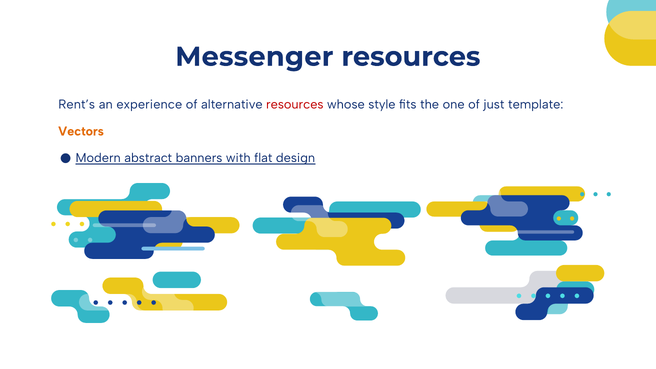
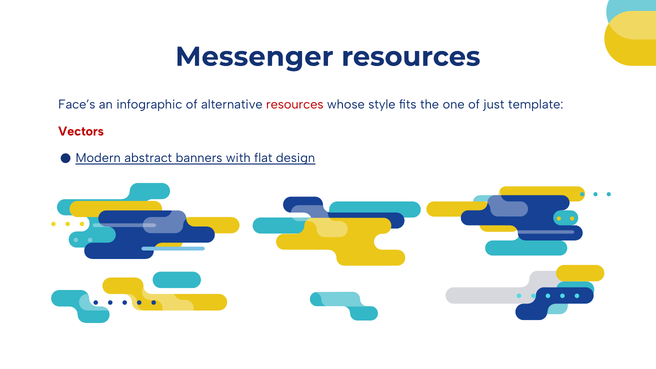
Rent’s: Rent’s -> Face’s
experience: experience -> infographic
Vectors colour: orange -> red
